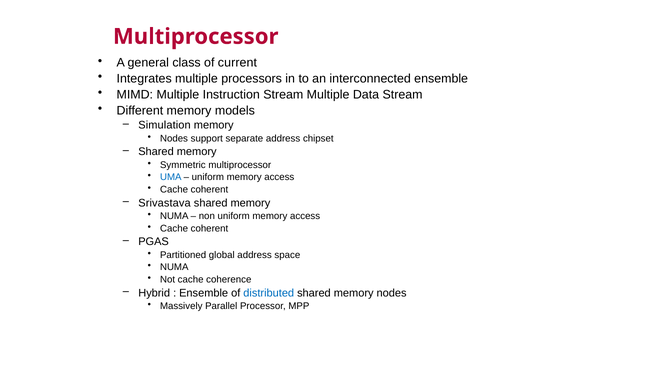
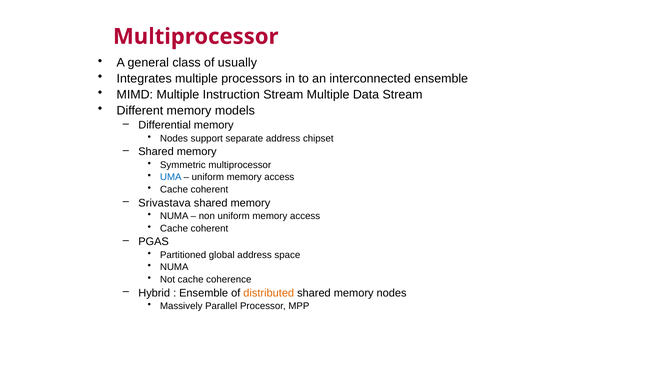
current: current -> usually
Simulation: Simulation -> Differential
distributed colour: blue -> orange
